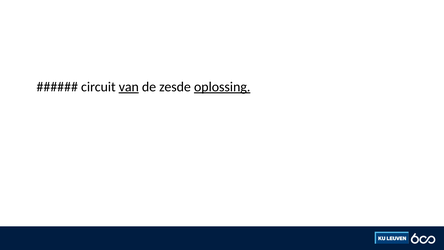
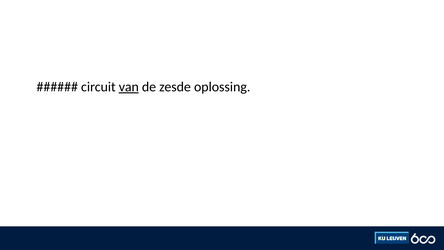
oplossing underline: present -> none
